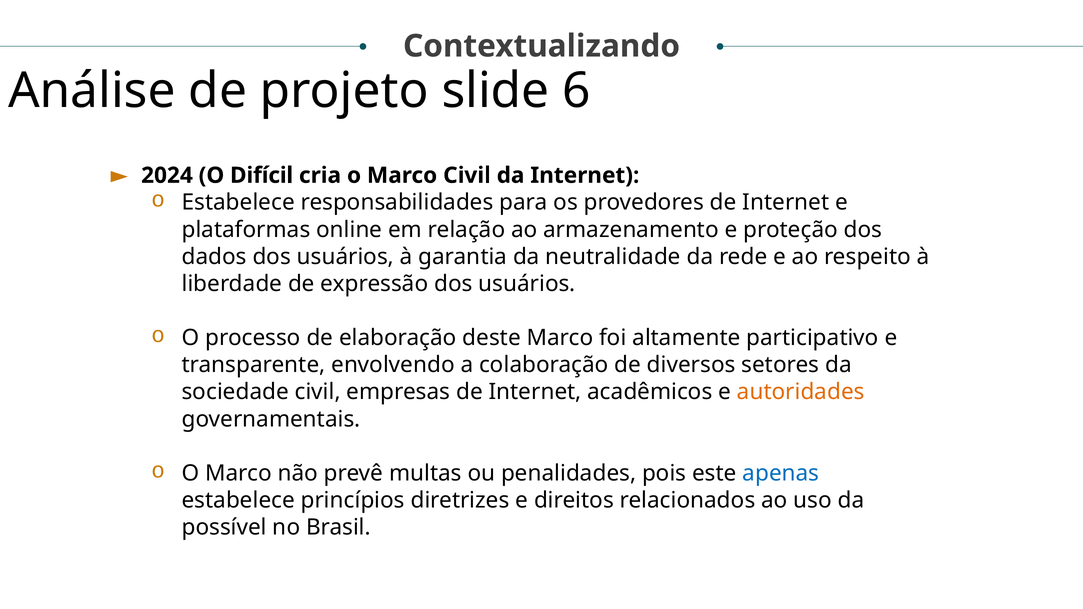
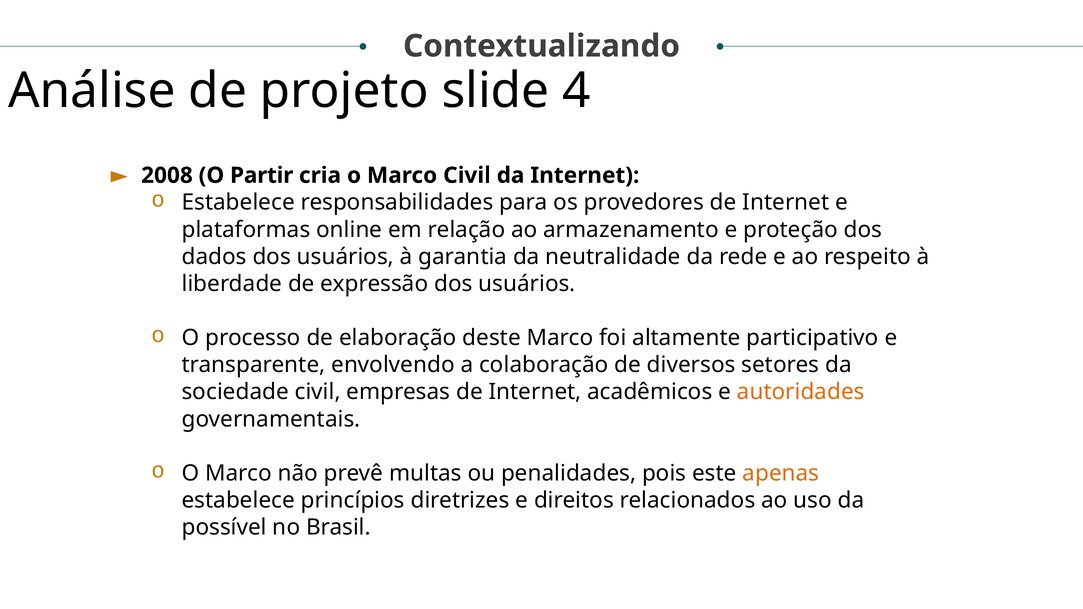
6: 6 -> 4
2024: 2024 -> 2008
Difícil: Difícil -> Partir
apenas colour: blue -> orange
